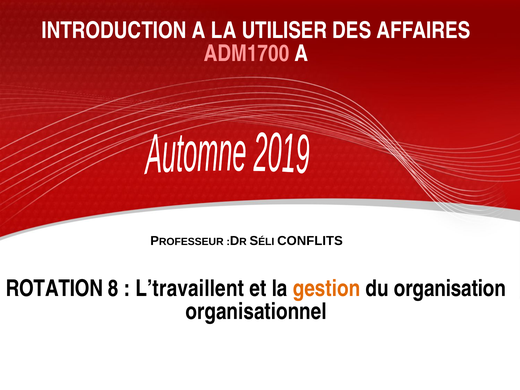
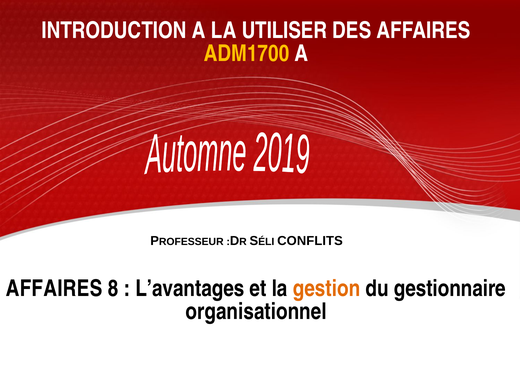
ADM1700 colour: pink -> yellow
ROTATION at (54, 288): ROTATION -> AFFAIRES
L’travaillent: L’travaillent -> L’avantages
organisation: organisation -> gestionnaire
